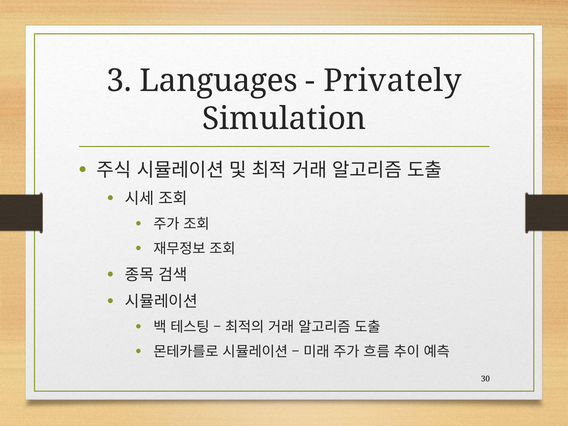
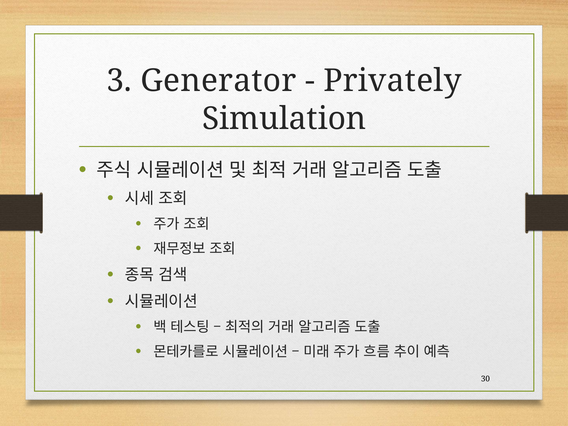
Languages: Languages -> Generator
